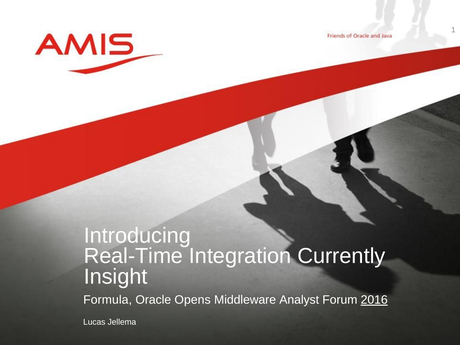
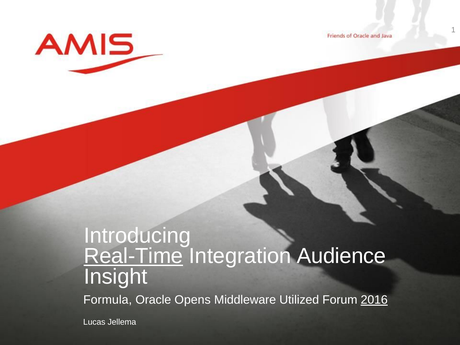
Real-Time underline: none -> present
Currently: Currently -> Audience
Analyst: Analyst -> Utilized
